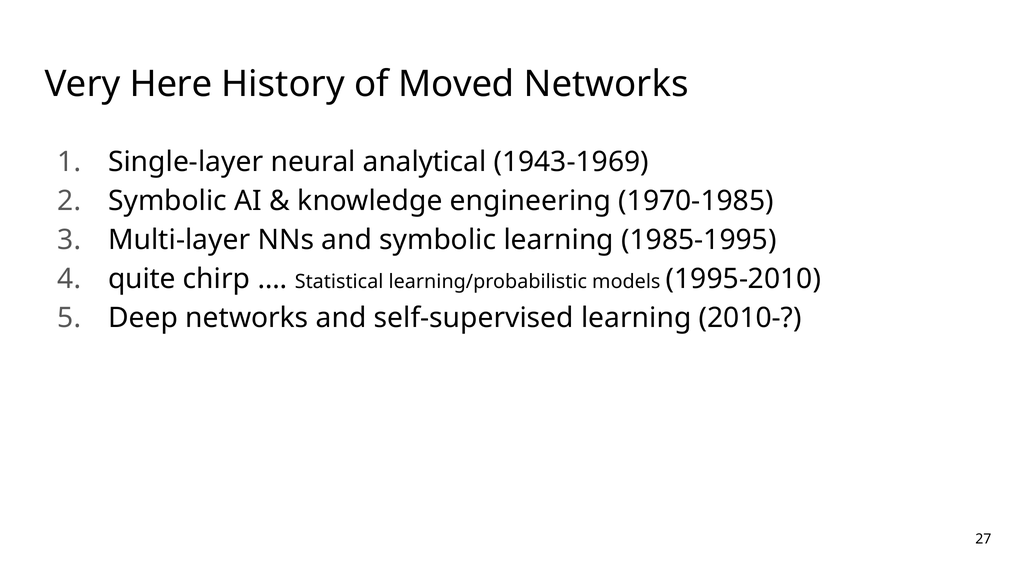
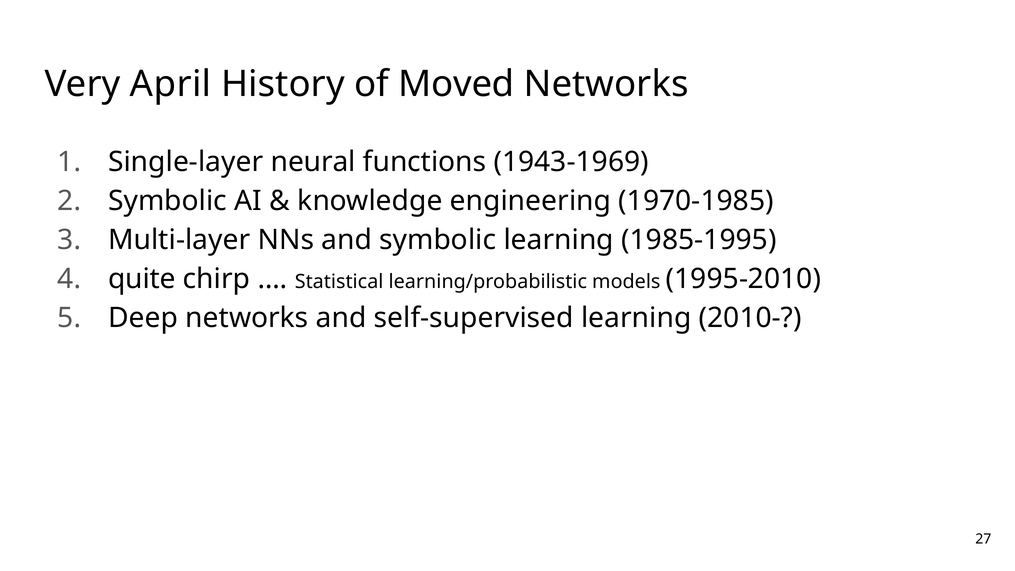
Here: Here -> April
analytical: analytical -> functions
